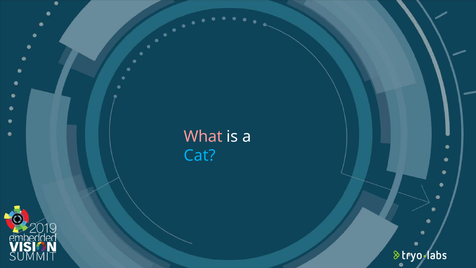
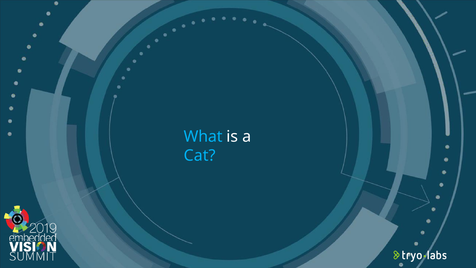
What colour: pink -> light blue
